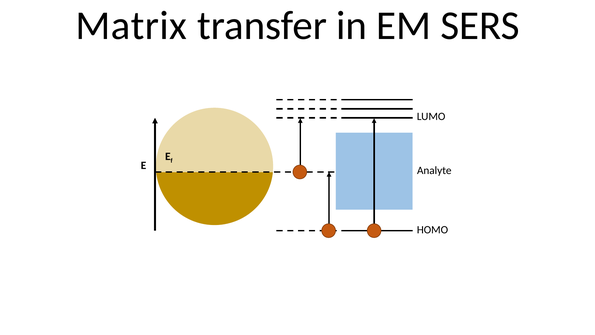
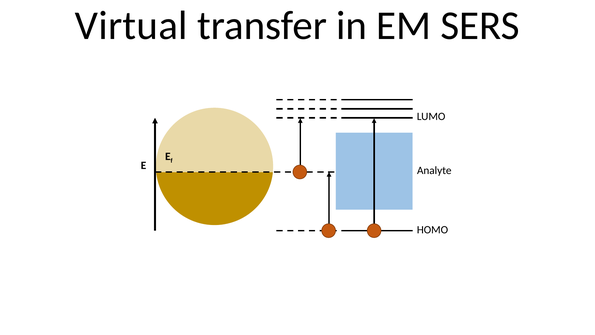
Matrix: Matrix -> Virtual
